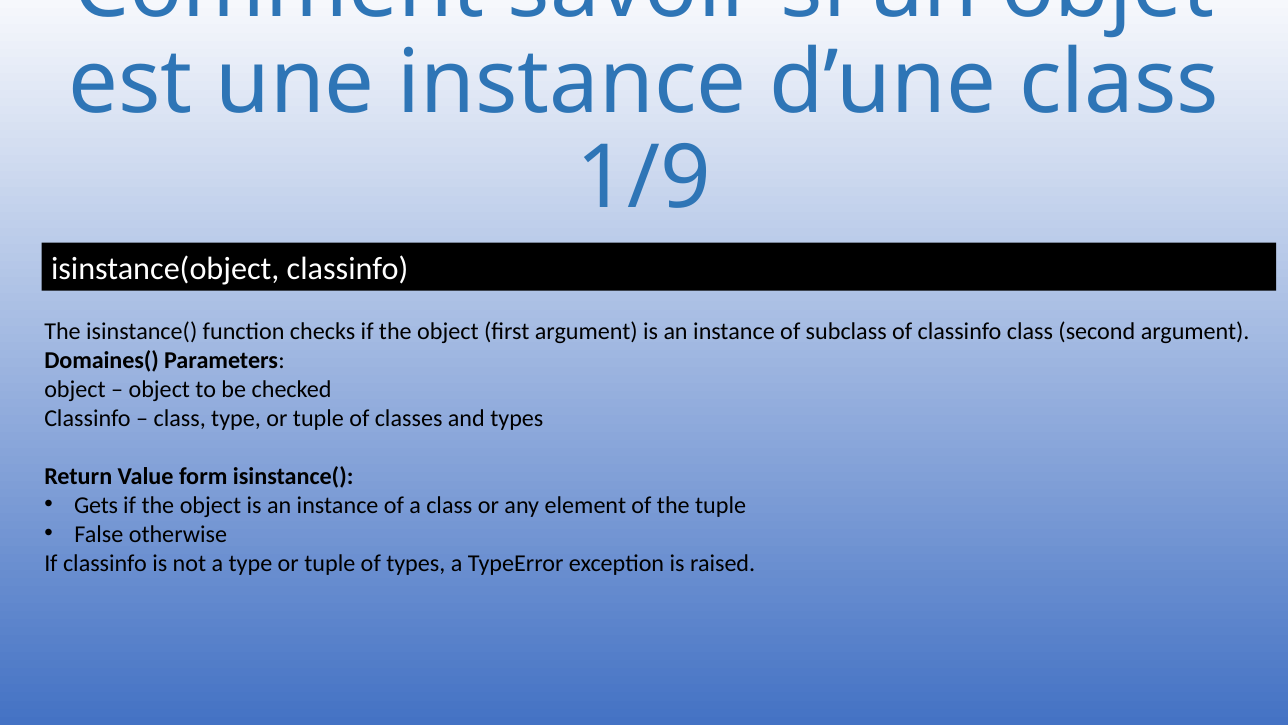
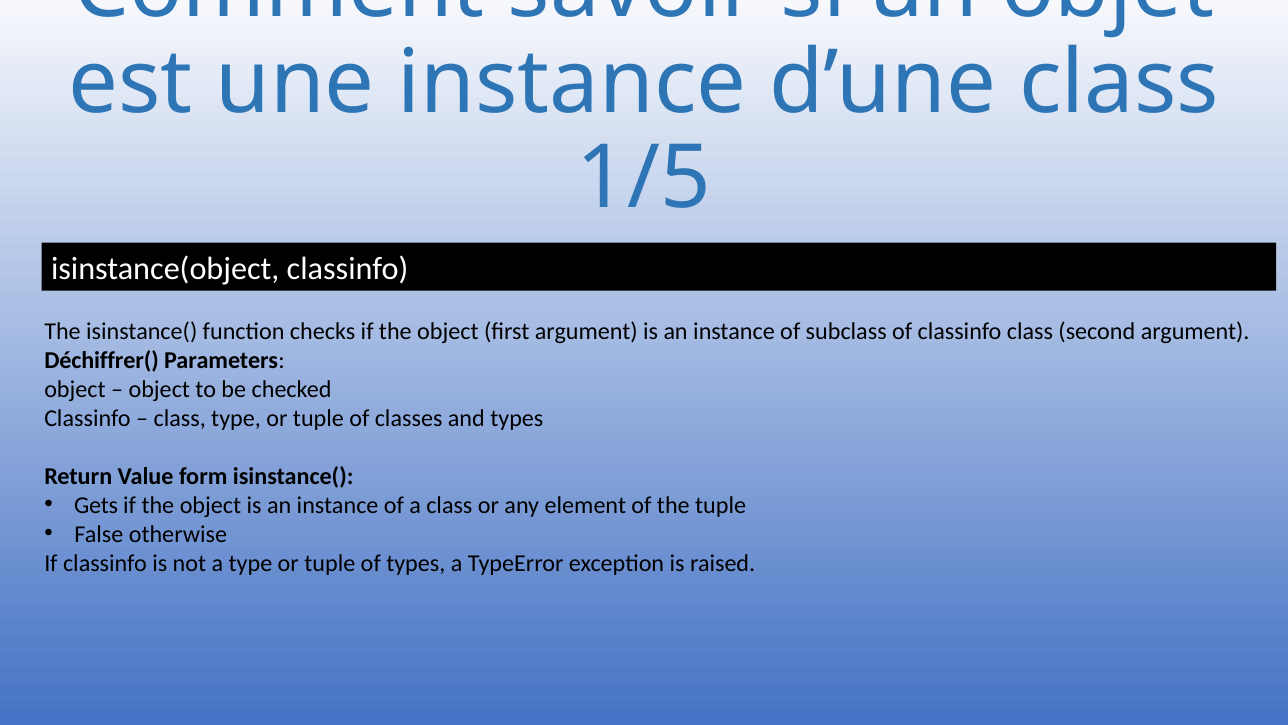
1/9: 1/9 -> 1/5
Domaines(: Domaines( -> Déchiffrer(
